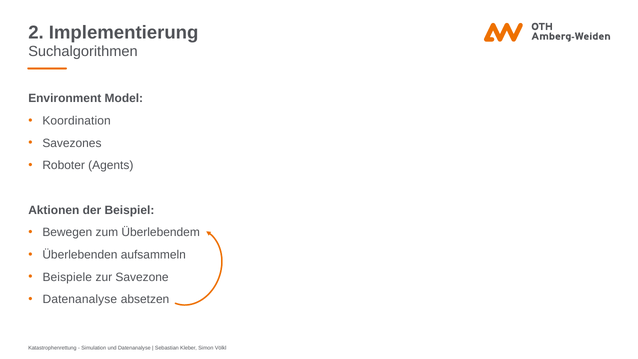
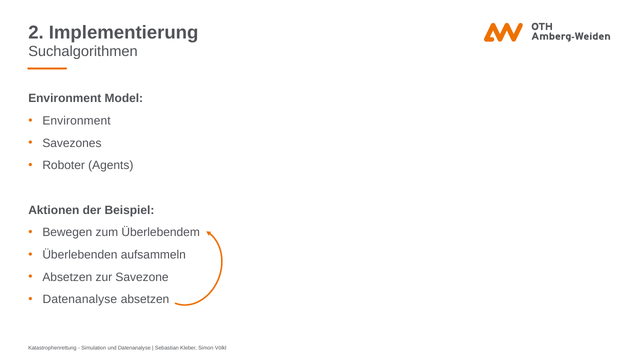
Koordination at (77, 121): Koordination -> Environment
Beispiele at (67, 277): Beispiele -> Absetzen
